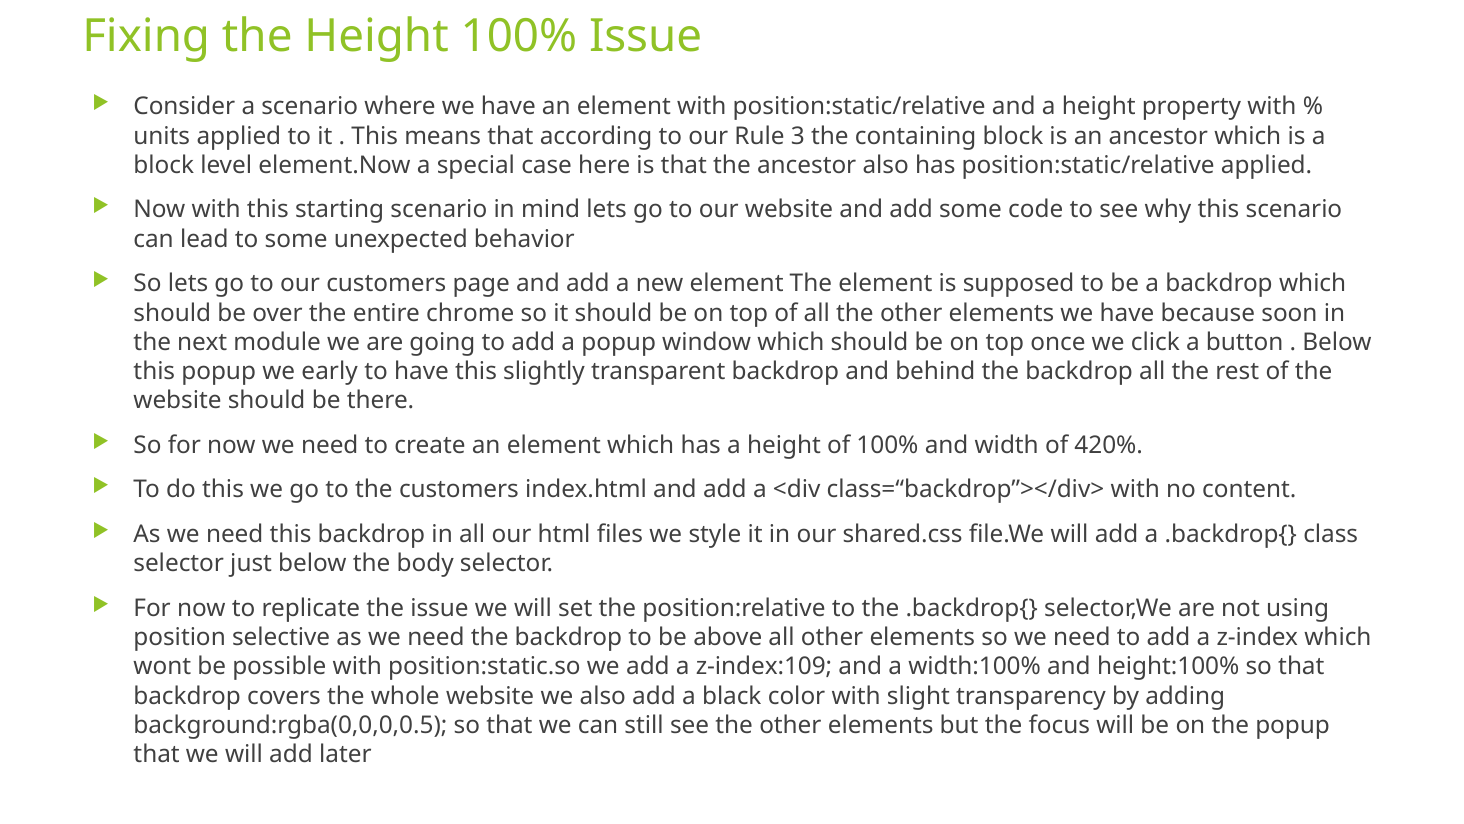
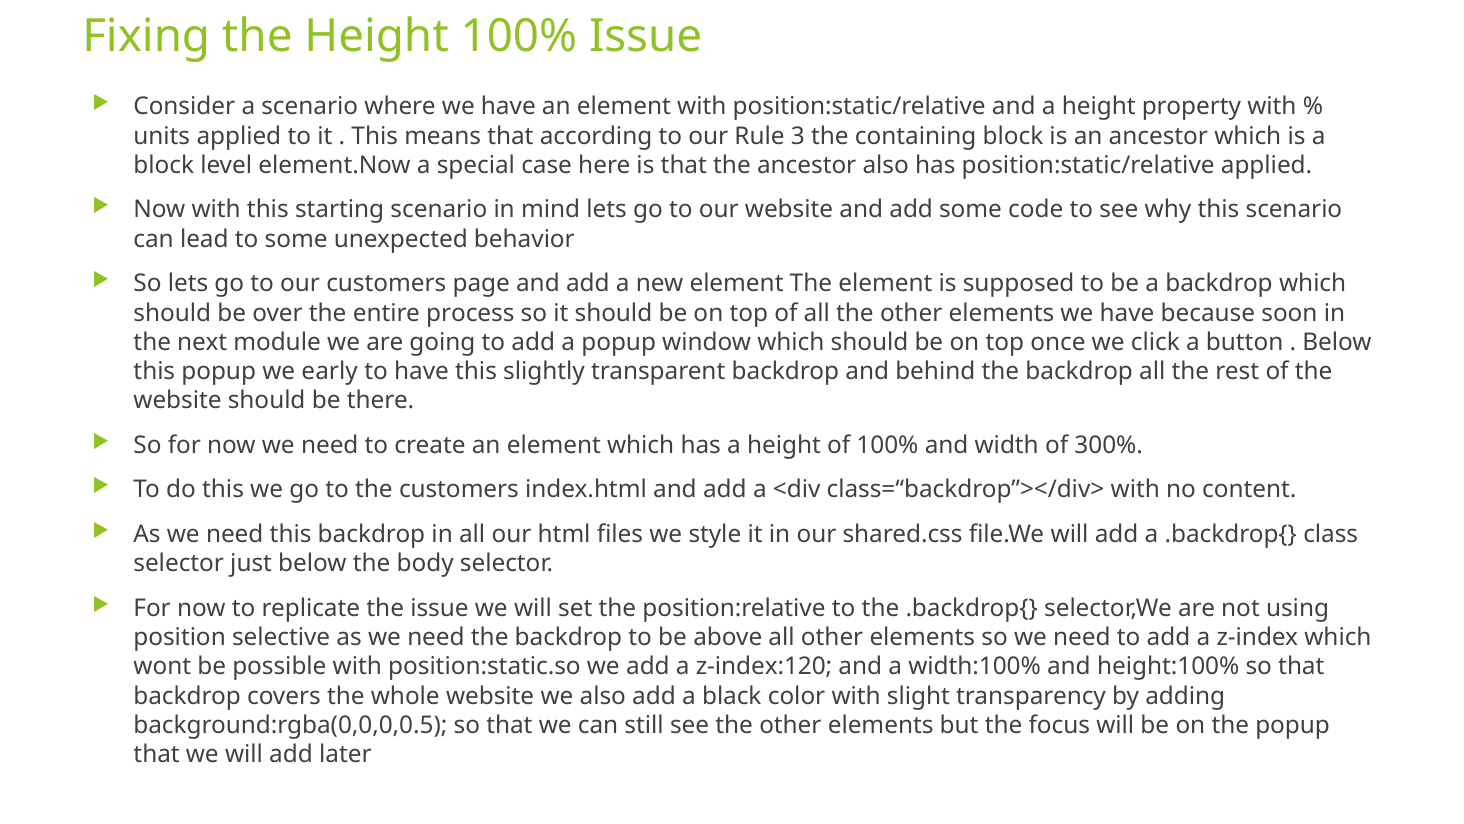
chrome: chrome -> process
420%: 420% -> 300%
z-index:109: z-index:109 -> z-index:120
